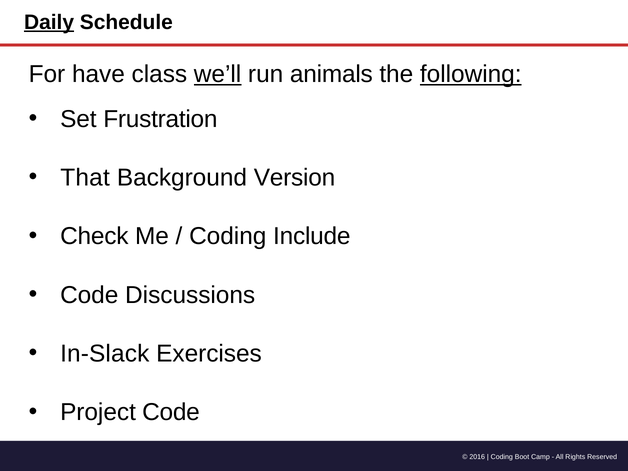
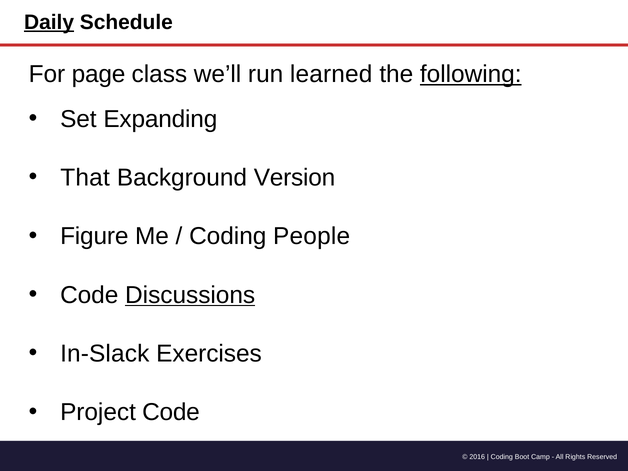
have: have -> page
we’ll underline: present -> none
animals: animals -> learned
Frustration: Frustration -> Expanding
Check: Check -> Figure
Include: Include -> People
Discussions underline: none -> present
